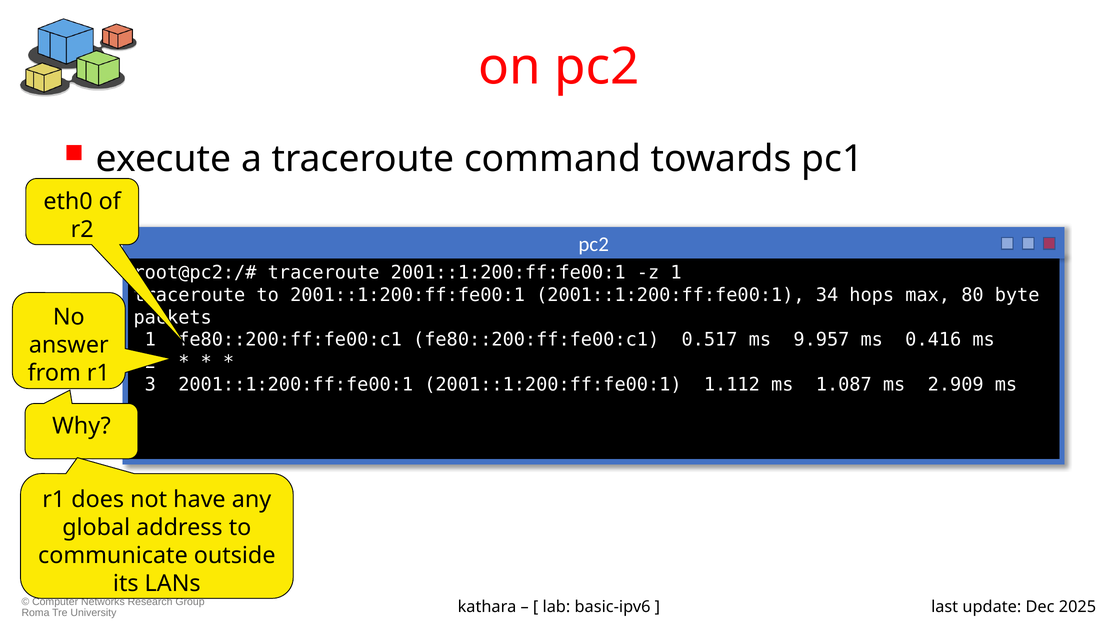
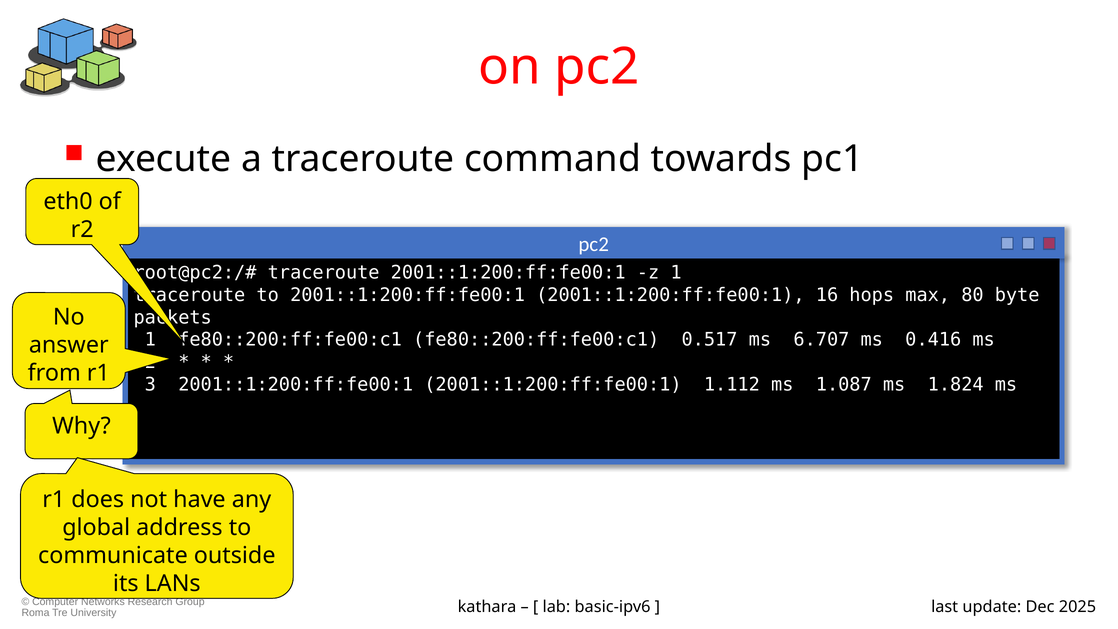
34: 34 -> 16
9.957: 9.957 -> 6.707
2.909: 2.909 -> 1.824
